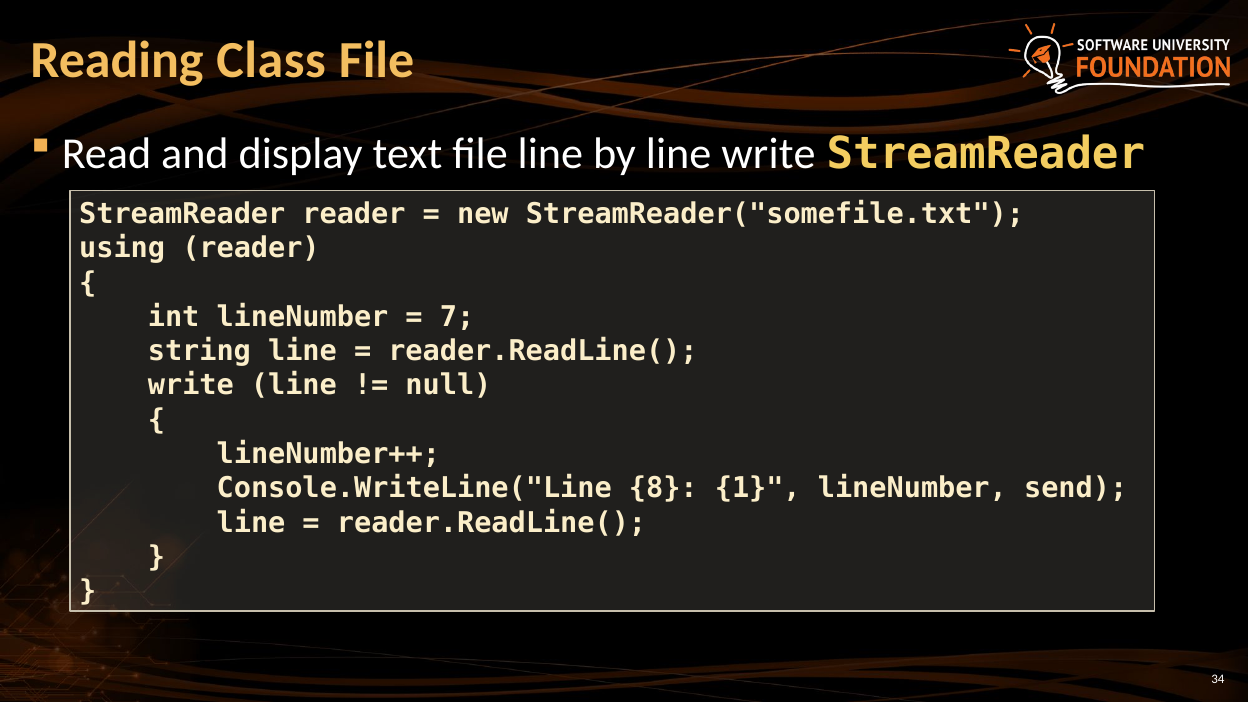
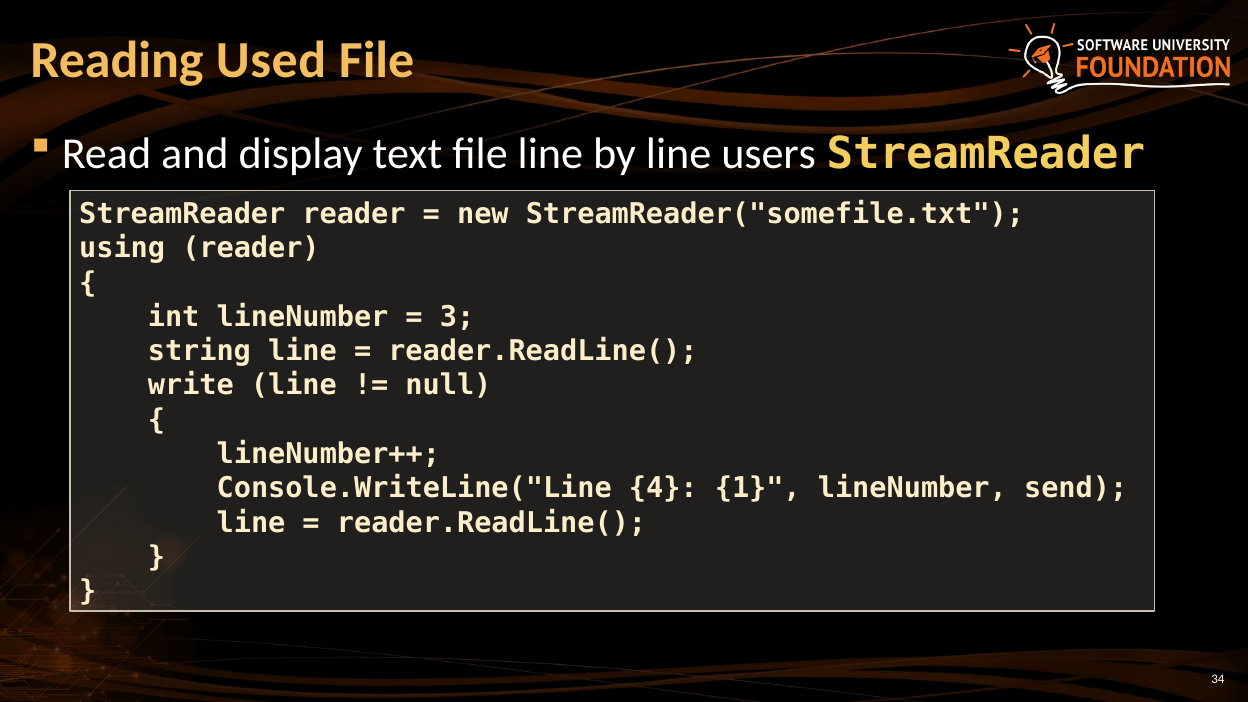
Class: Class -> Used
line write: write -> users
7: 7 -> 3
8: 8 -> 4
